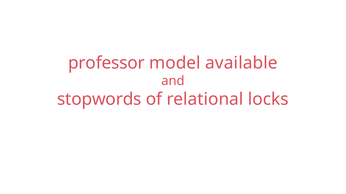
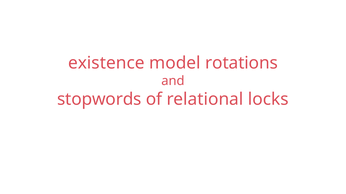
professor: professor -> existence
available: available -> rotations
